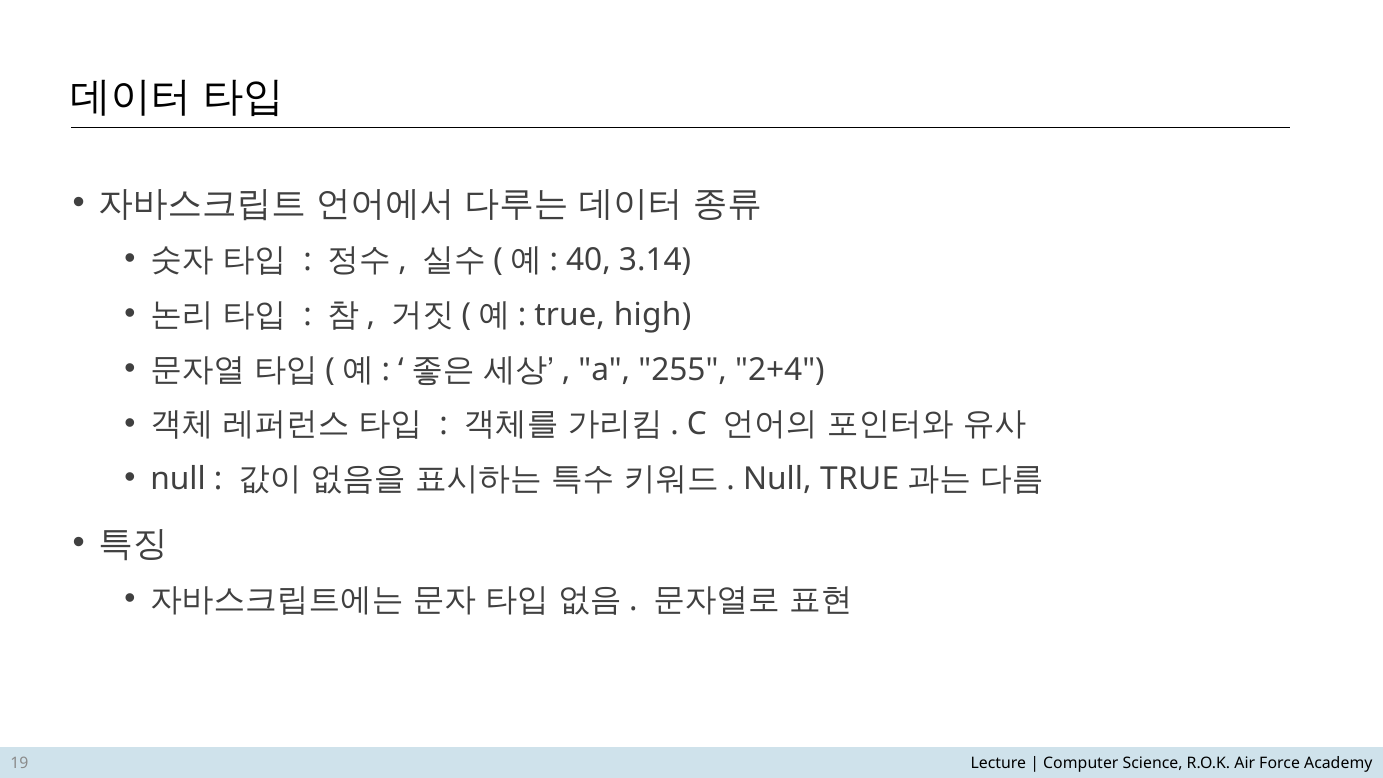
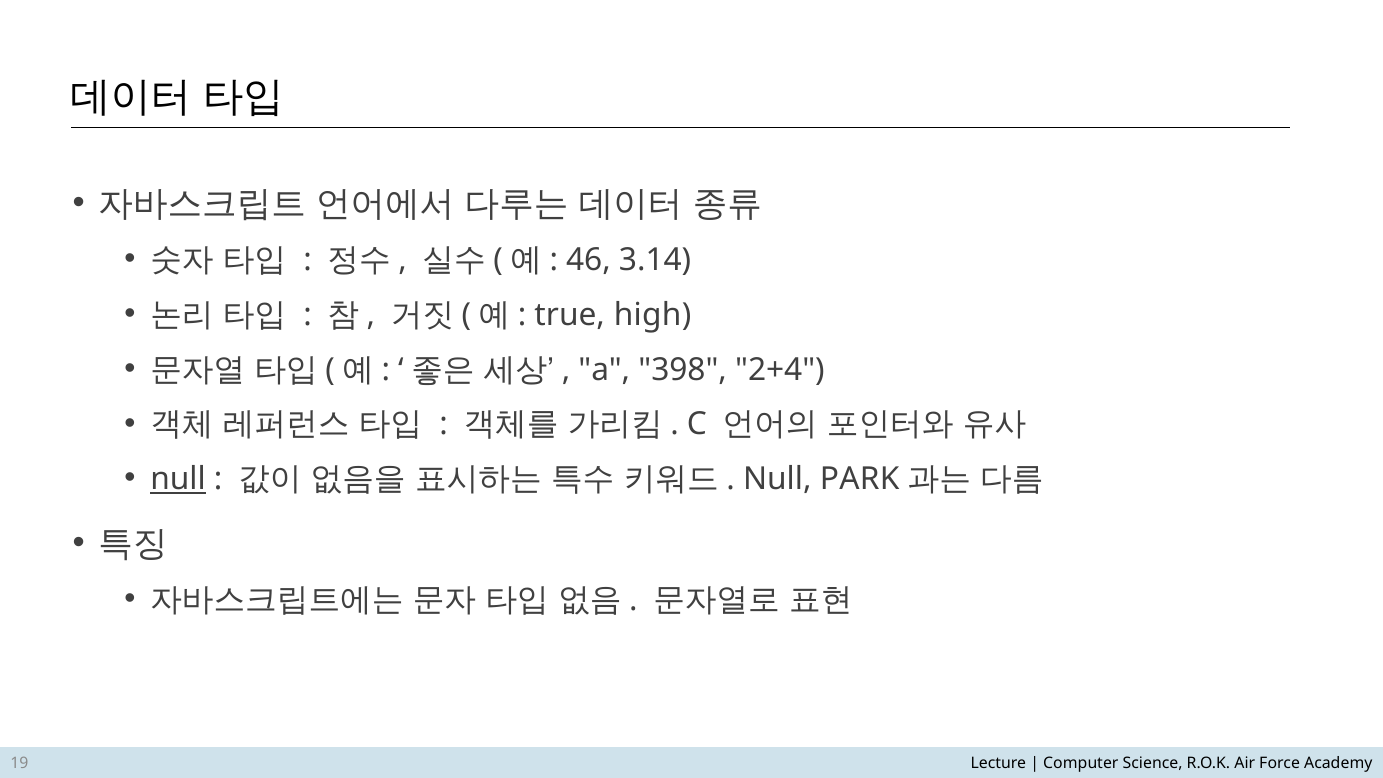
40: 40 -> 46
255: 255 -> 398
null at (178, 479) underline: none -> present
Null TRUE: TRUE -> PARK
